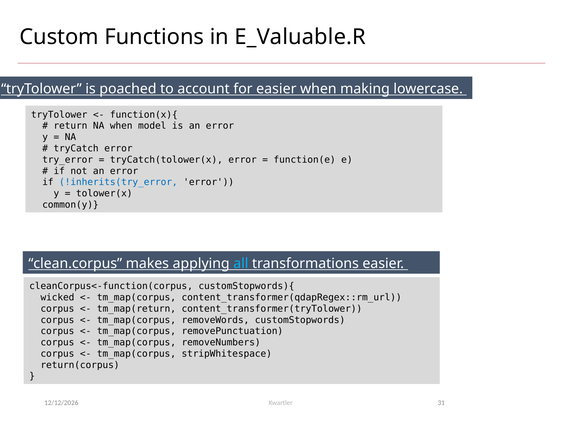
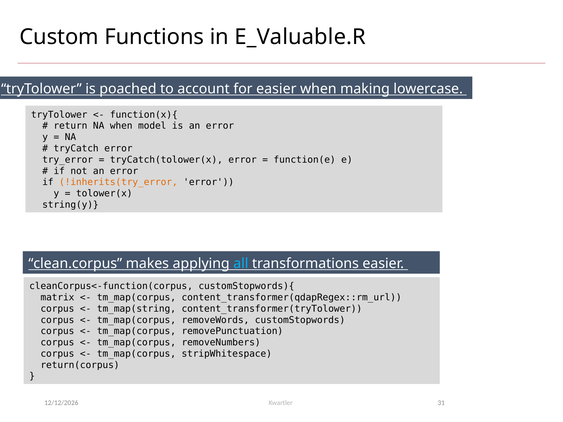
!inherits(try_error colour: blue -> orange
common(y: common(y -> string(y
wicked: wicked -> matrix
tm_map(return: tm_map(return -> tm_map(string
